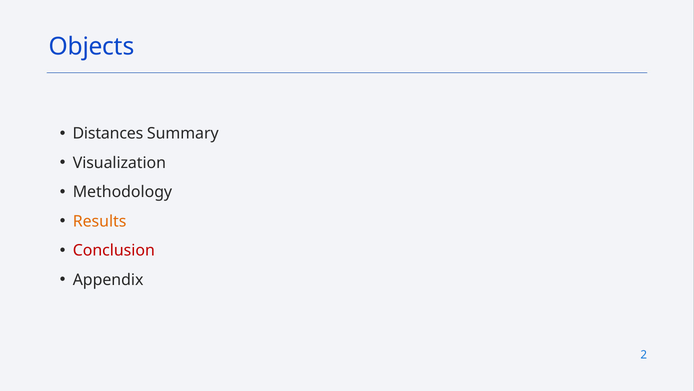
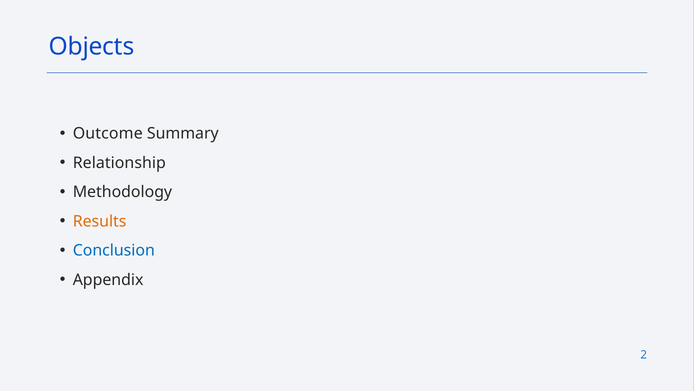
Distances: Distances -> Outcome
Visualization: Visualization -> Relationship
Conclusion colour: red -> blue
